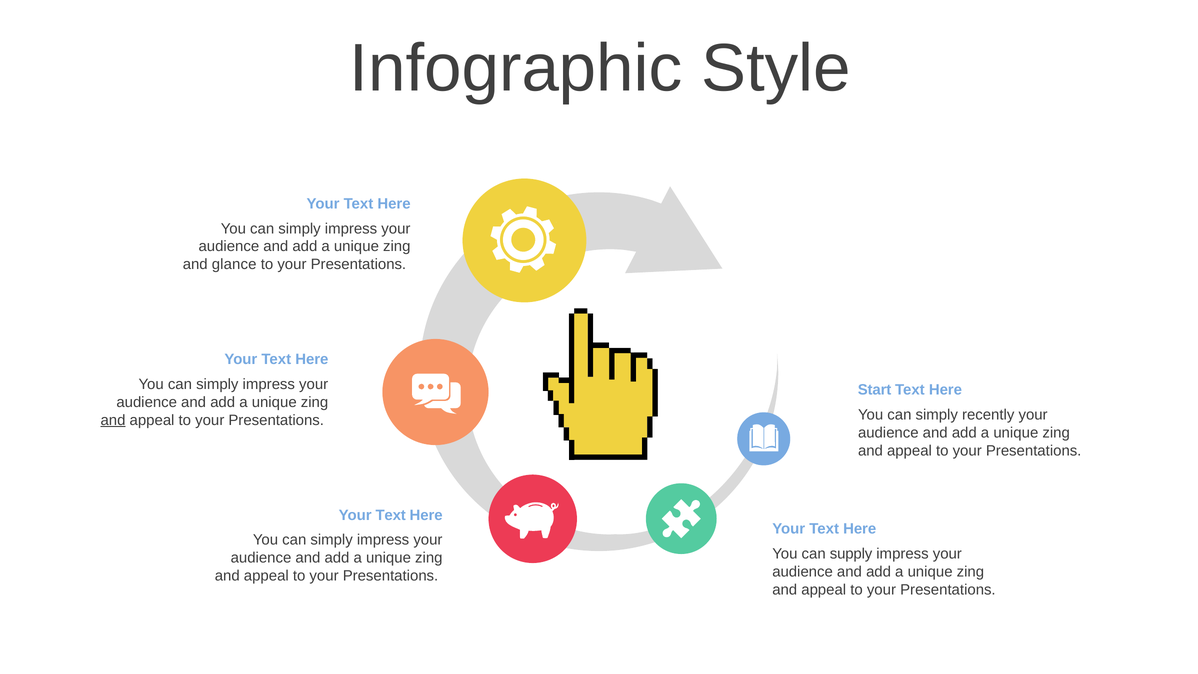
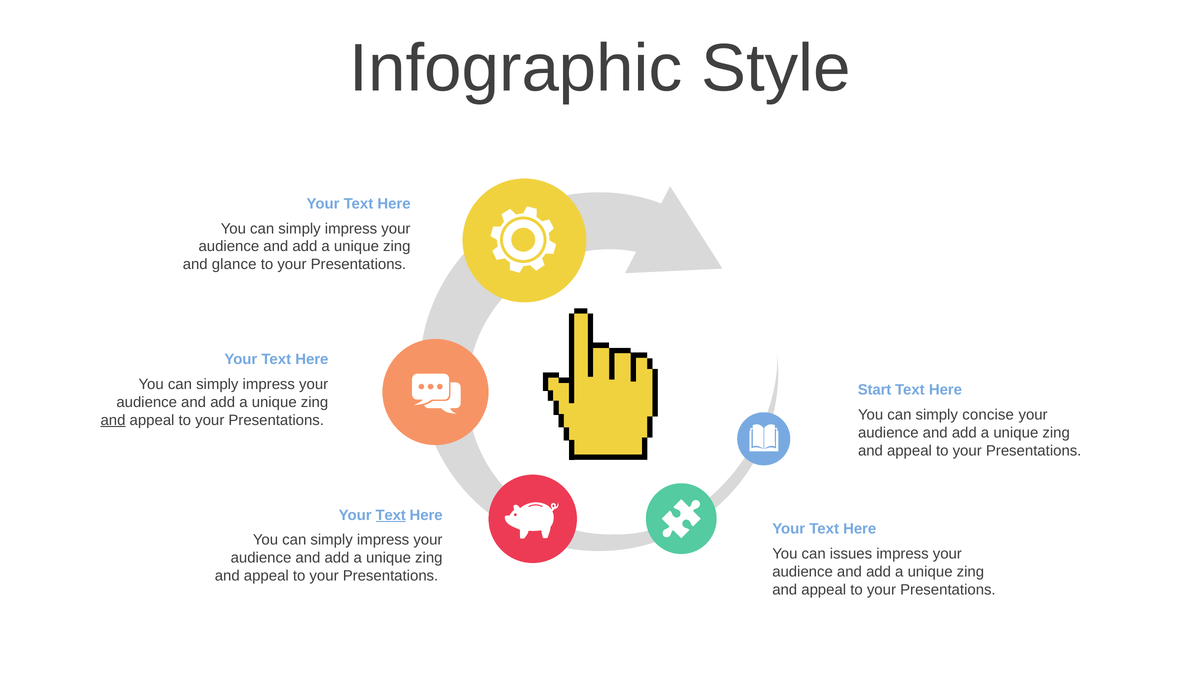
recently: recently -> concise
Text at (391, 515) underline: none -> present
supply: supply -> issues
